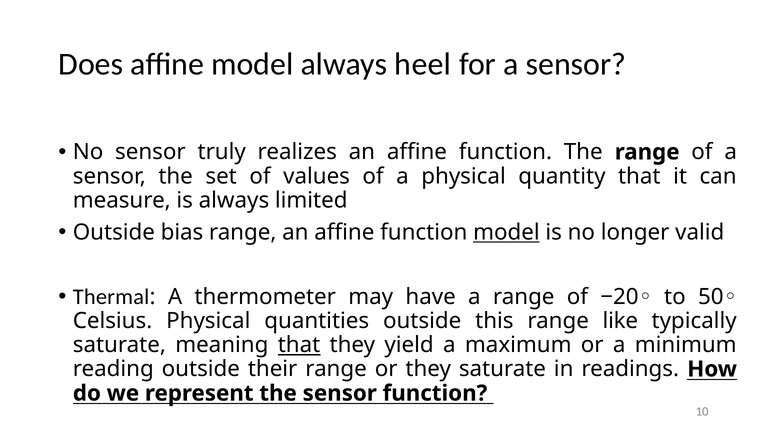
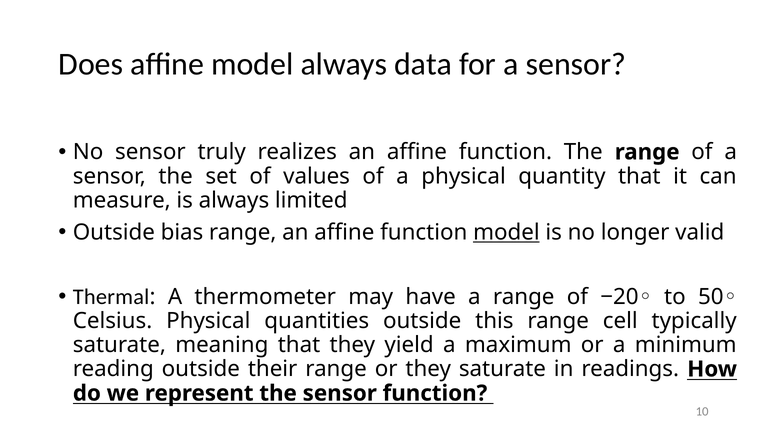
heel: heel -> data
like: like -> cell
that at (299, 345) underline: present -> none
